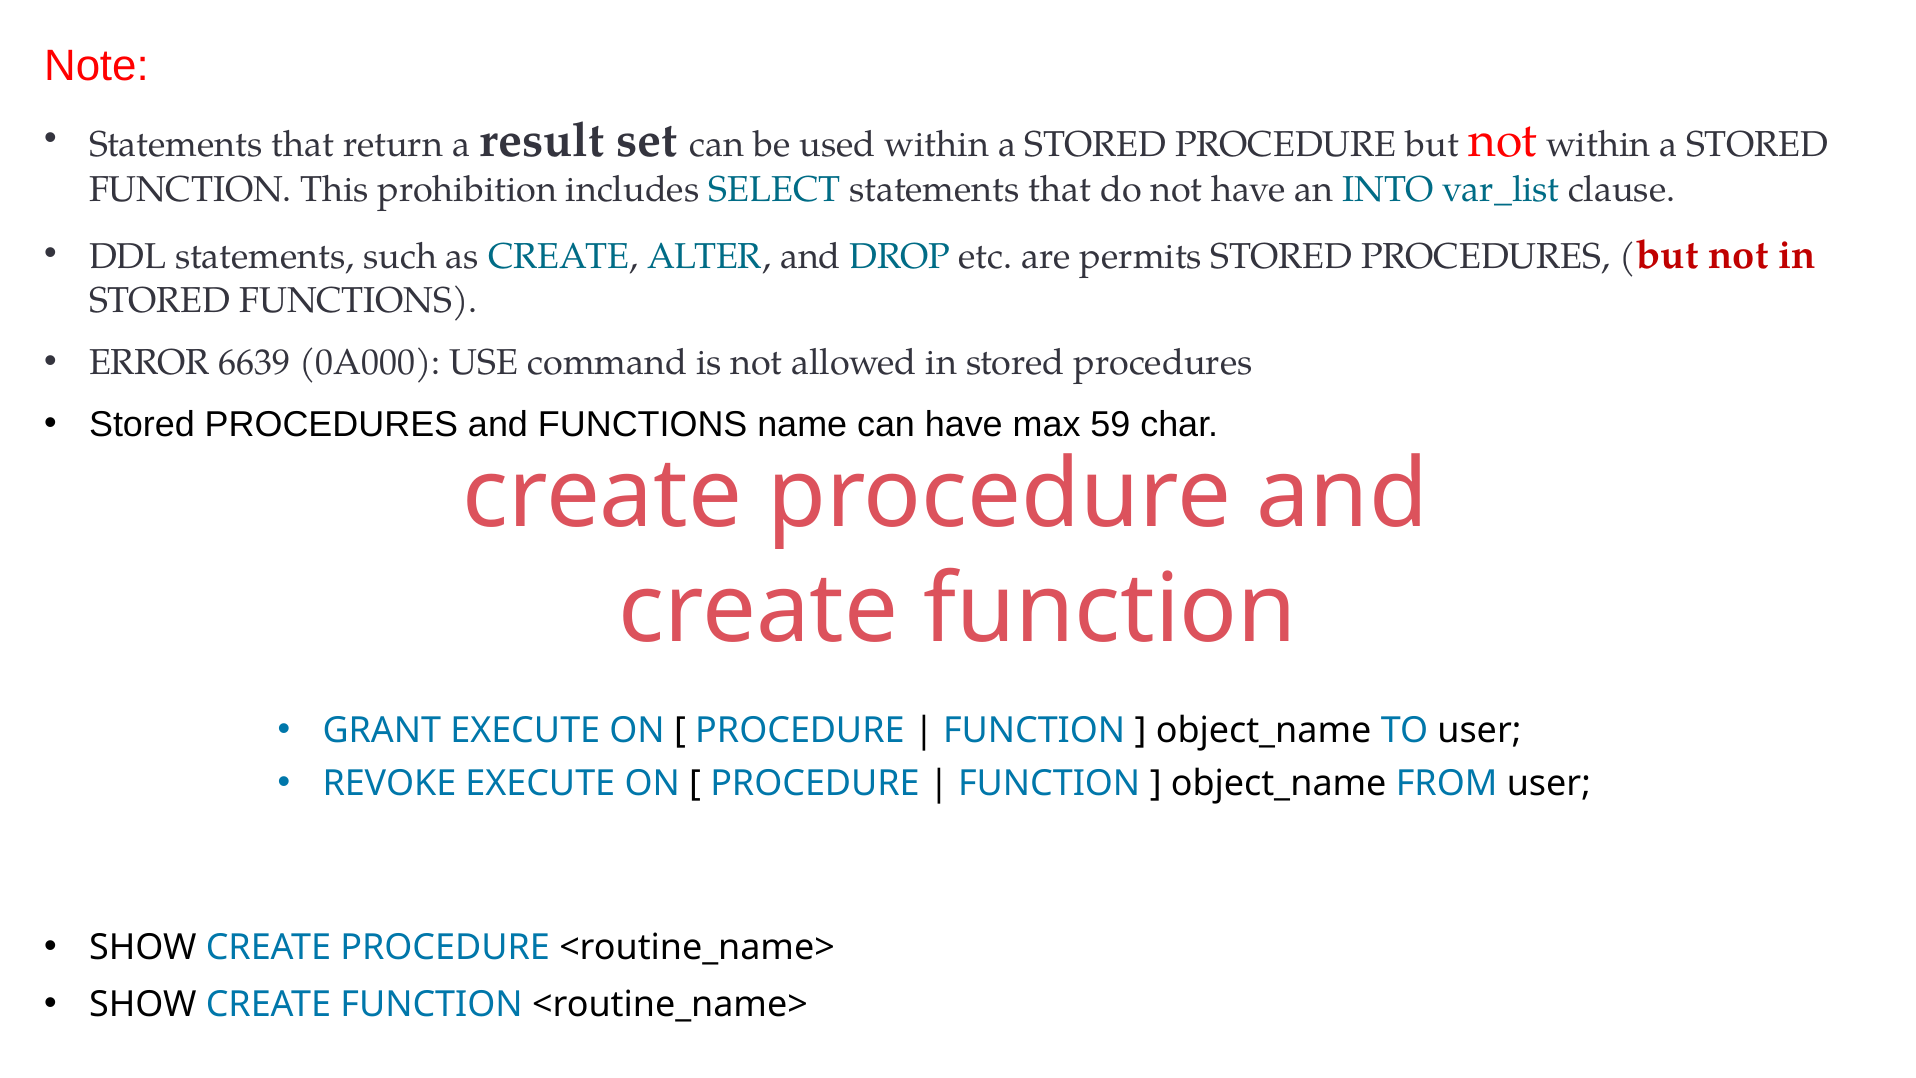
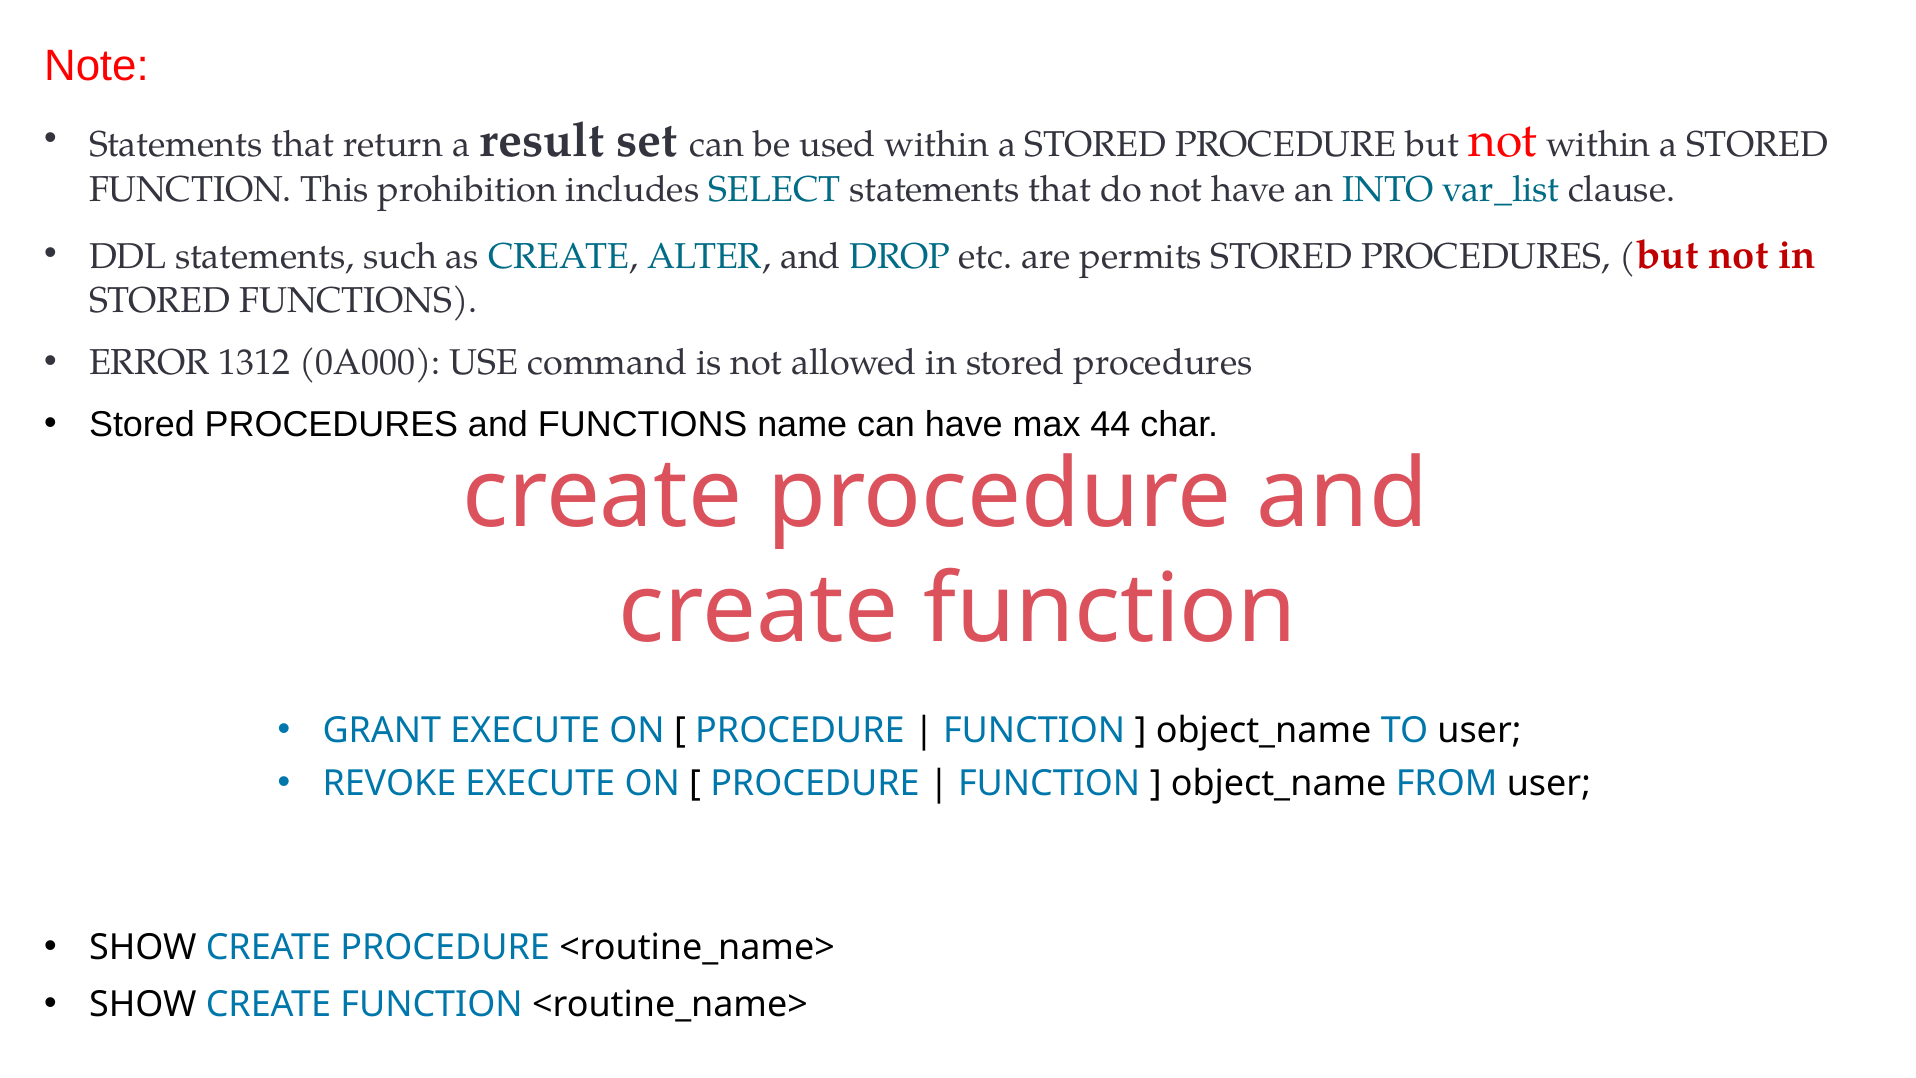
6639: 6639 -> 1312
59: 59 -> 44
